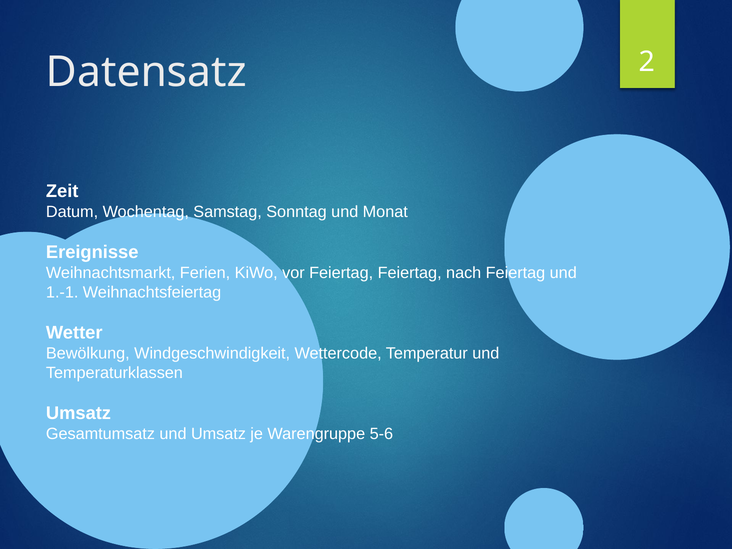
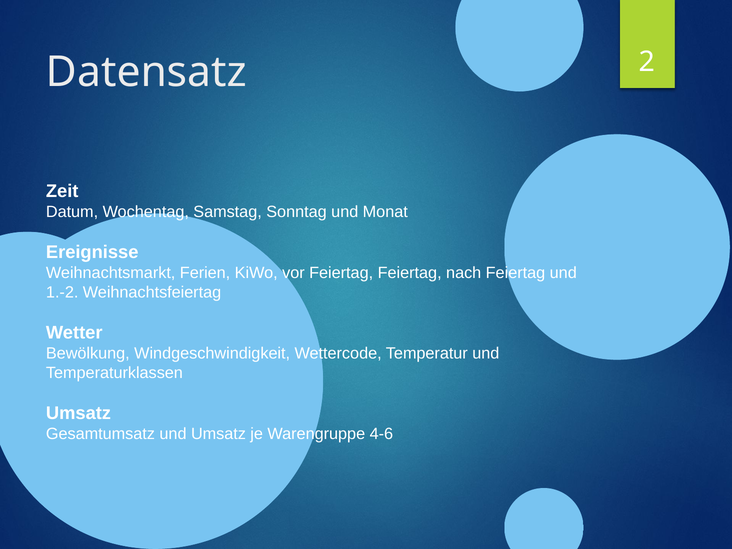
1.-1: 1.-1 -> 1.-2
5-6: 5-6 -> 4-6
